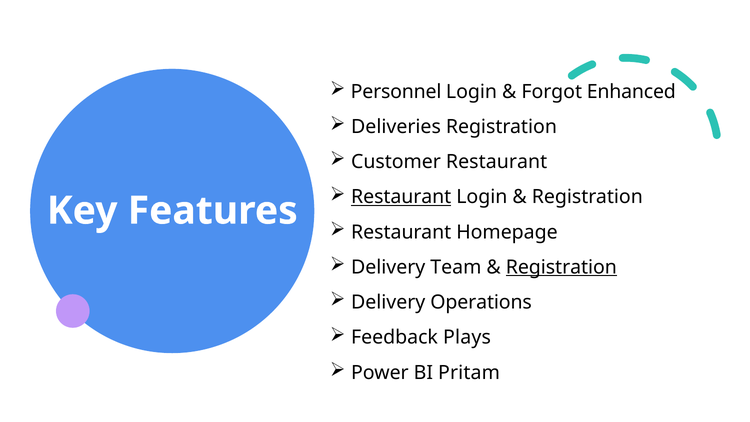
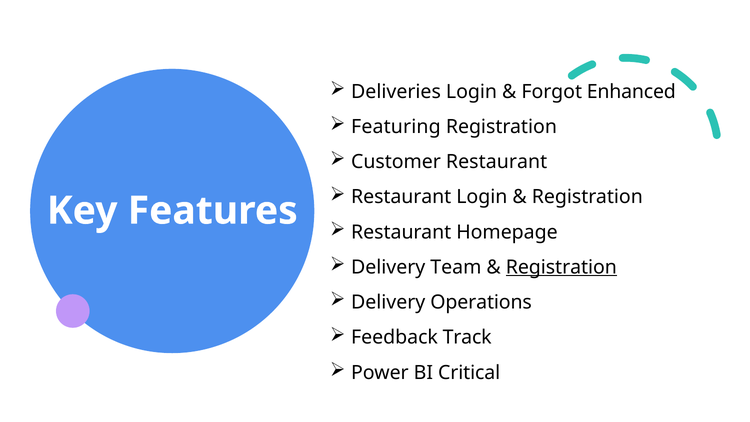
Personnel: Personnel -> Deliveries
Deliveries: Deliveries -> Featuring
Restaurant at (401, 197) underline: present -> none
Plays: Plays -> Track
Pritam: Pritam -> Critical
